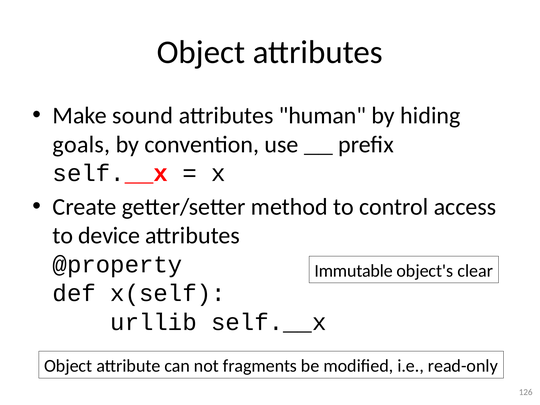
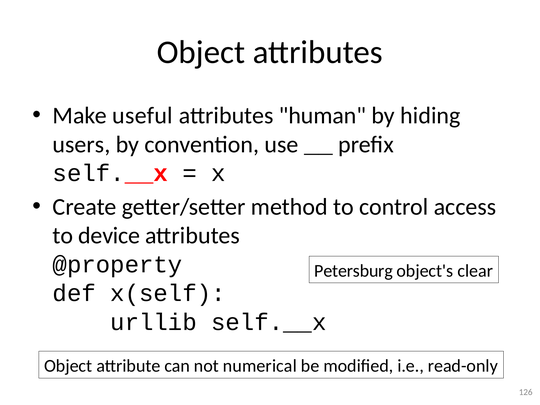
sound: sound -> useful
goals: goals -> users
Immutable: Immutable -> Petersburg
fragments: fragments -> numerical
